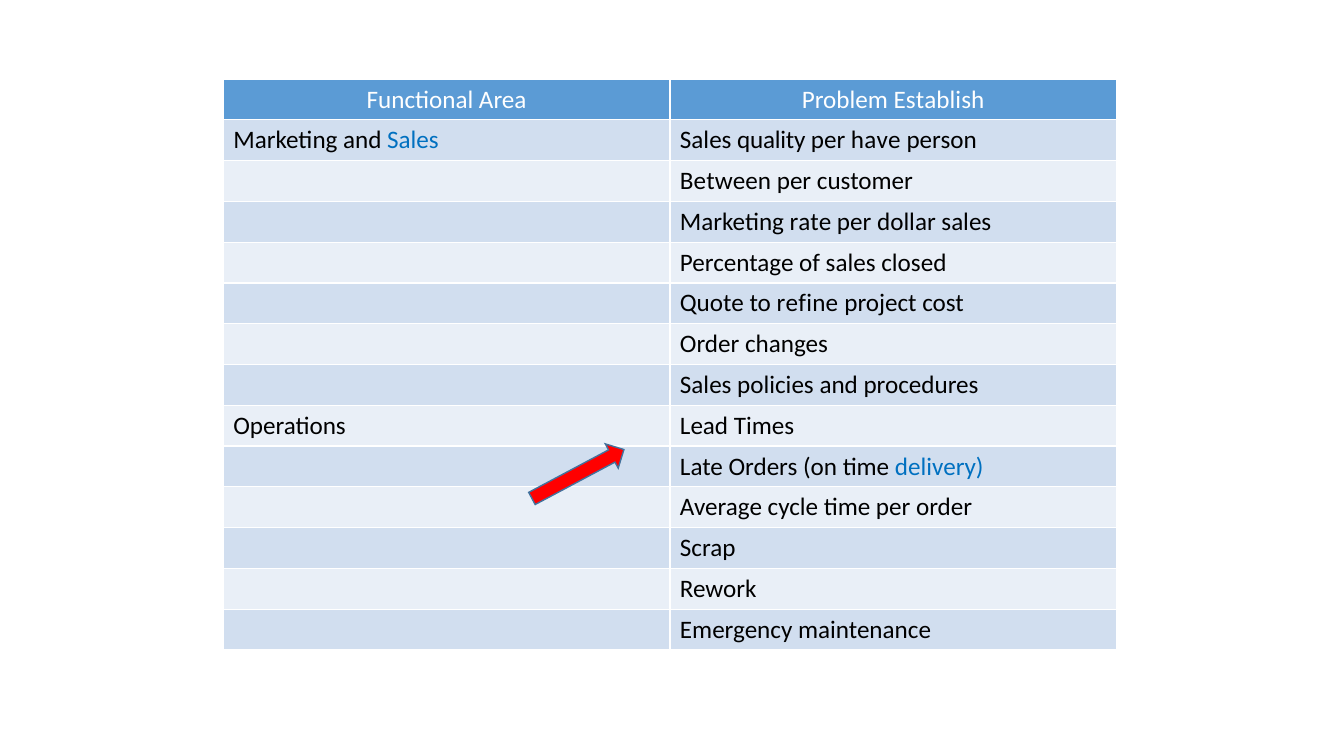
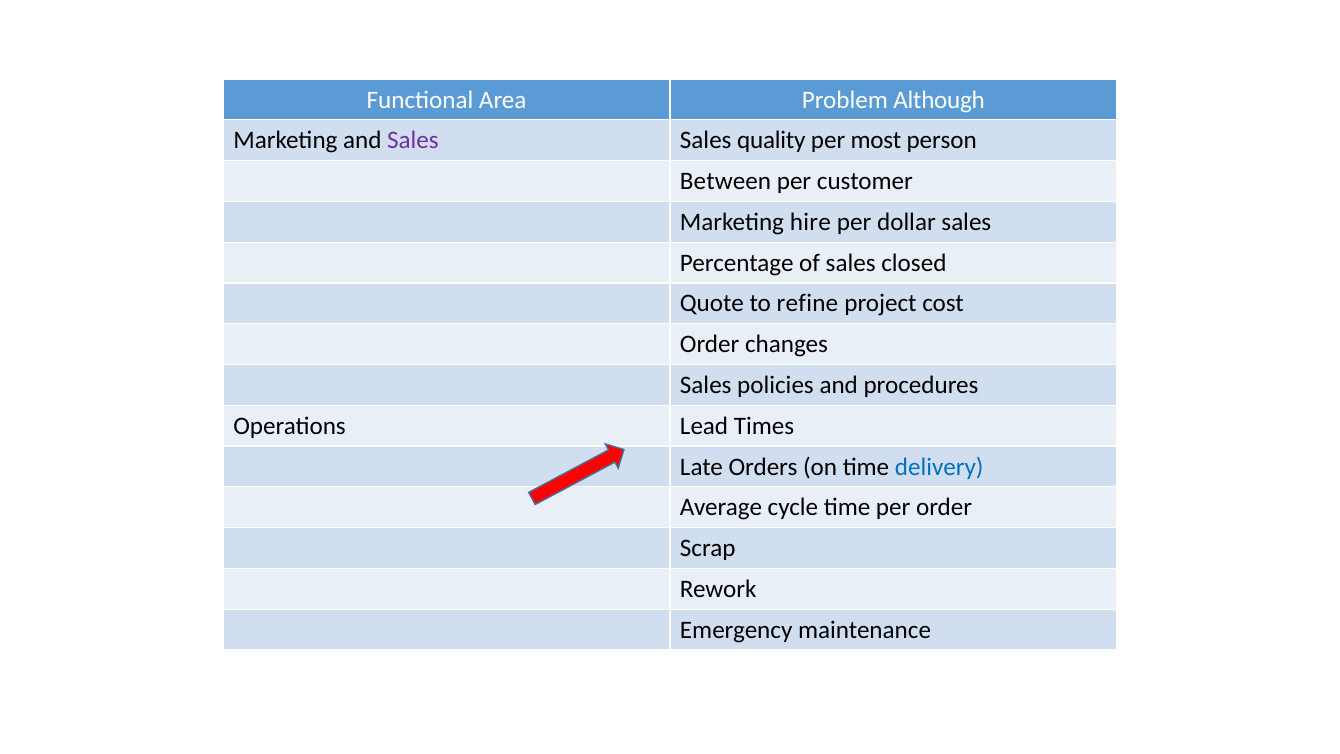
Establish: Establish -> Although
Sales at (413, 141) colour: blue -> purple
have: have -> most
rate: rate -> hire
